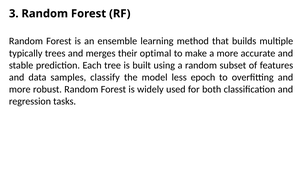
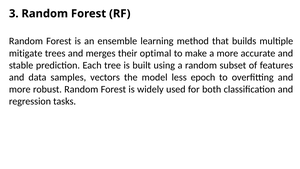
typically: typically -> mitigate
classify: classify -> vectors
